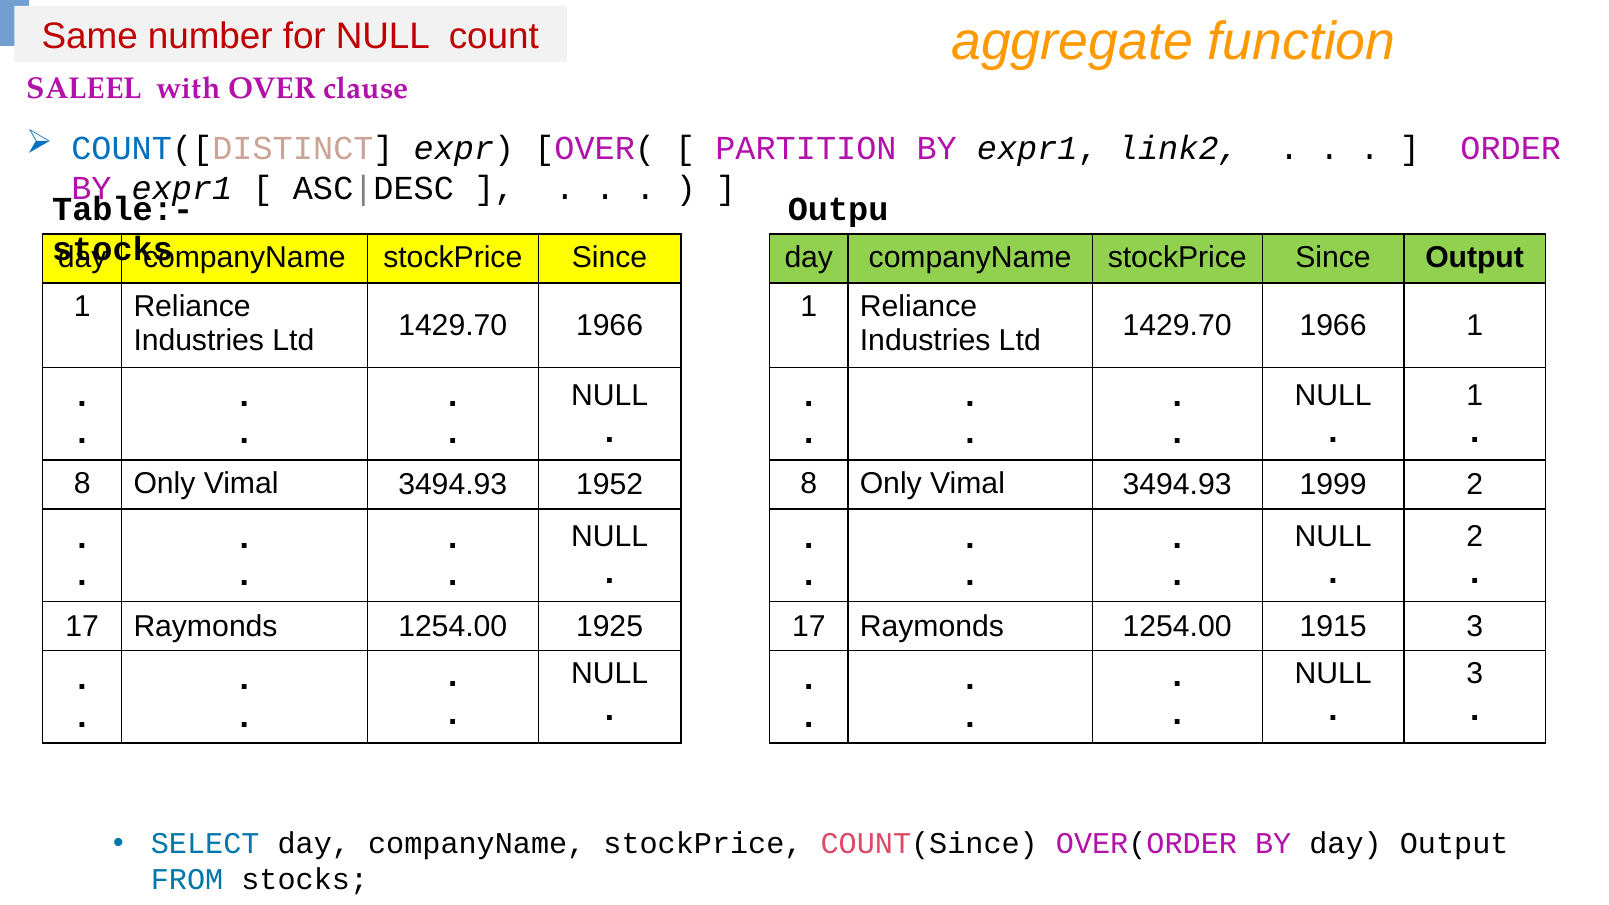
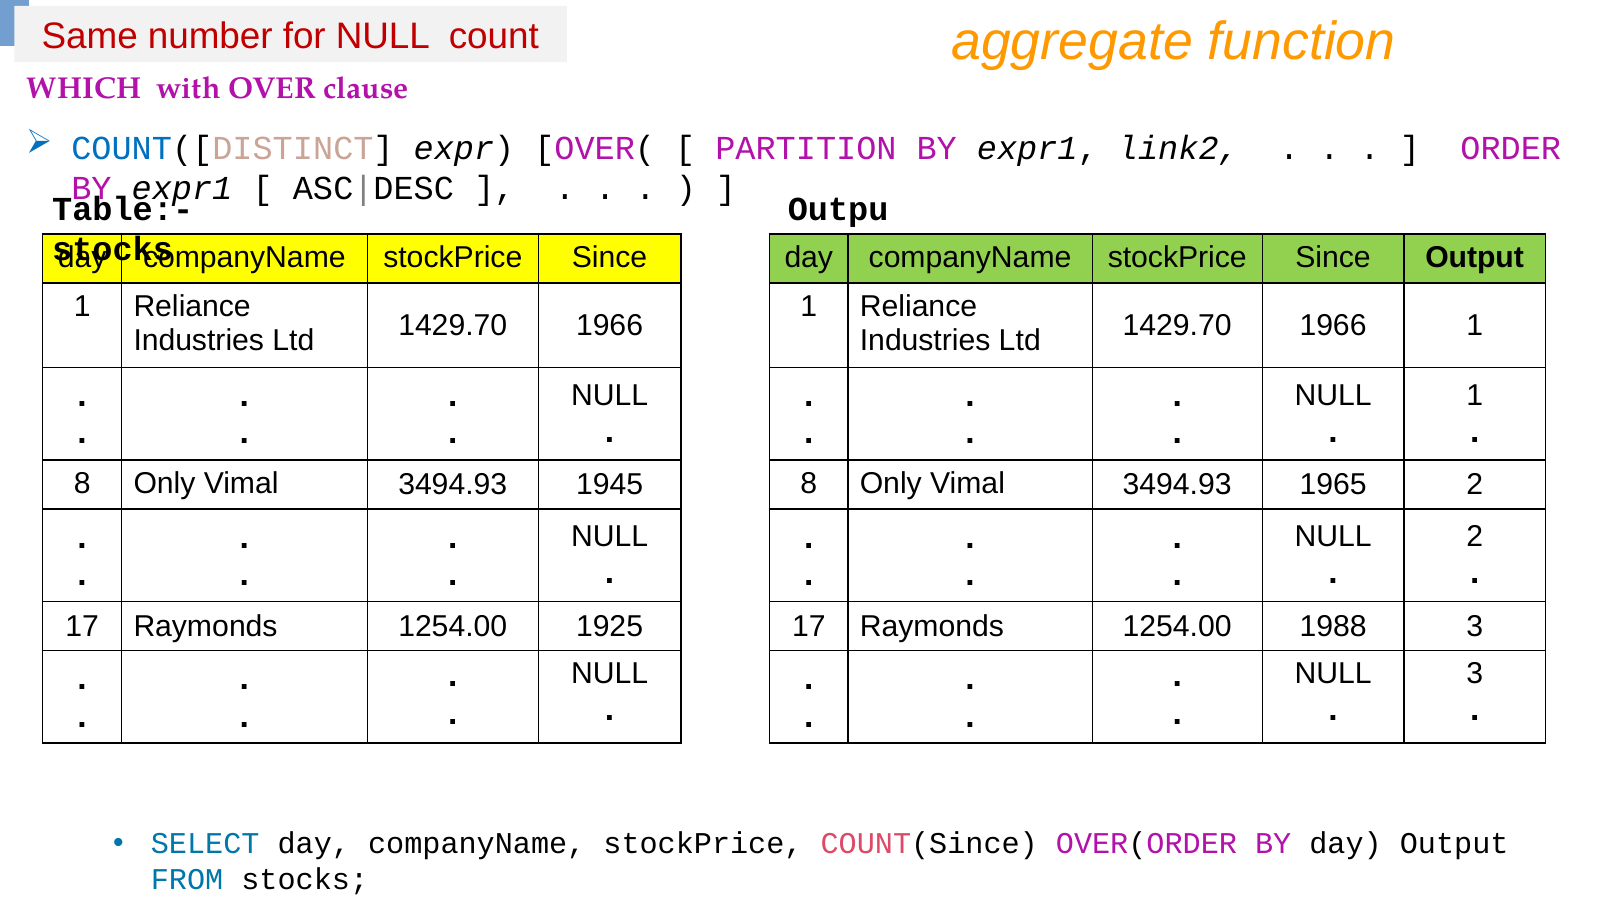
SALEEL: SALEEL -> WHICH
1952: 1952 -> 1945
1999: 1999 -> 1965
1915: 1915 -> 1988
